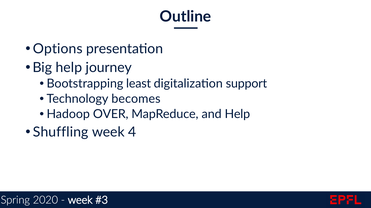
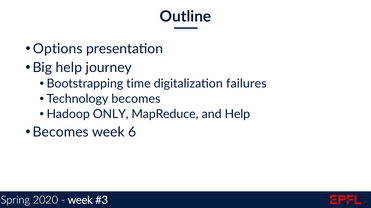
least: least -> time
support: support -> failures
OVER: OVER -> ONLY
Shuffling at (61, 133): Shuffling -> Becomes
4: 4 -> 6
